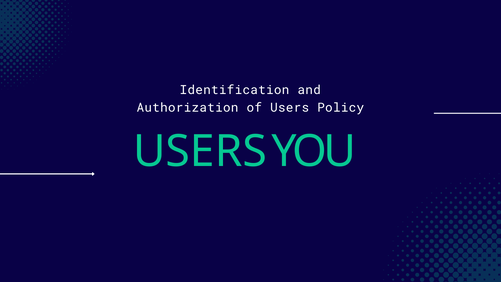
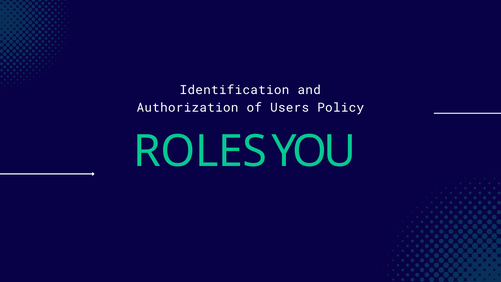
USERS at (200, 151): USERS -> ROLES
